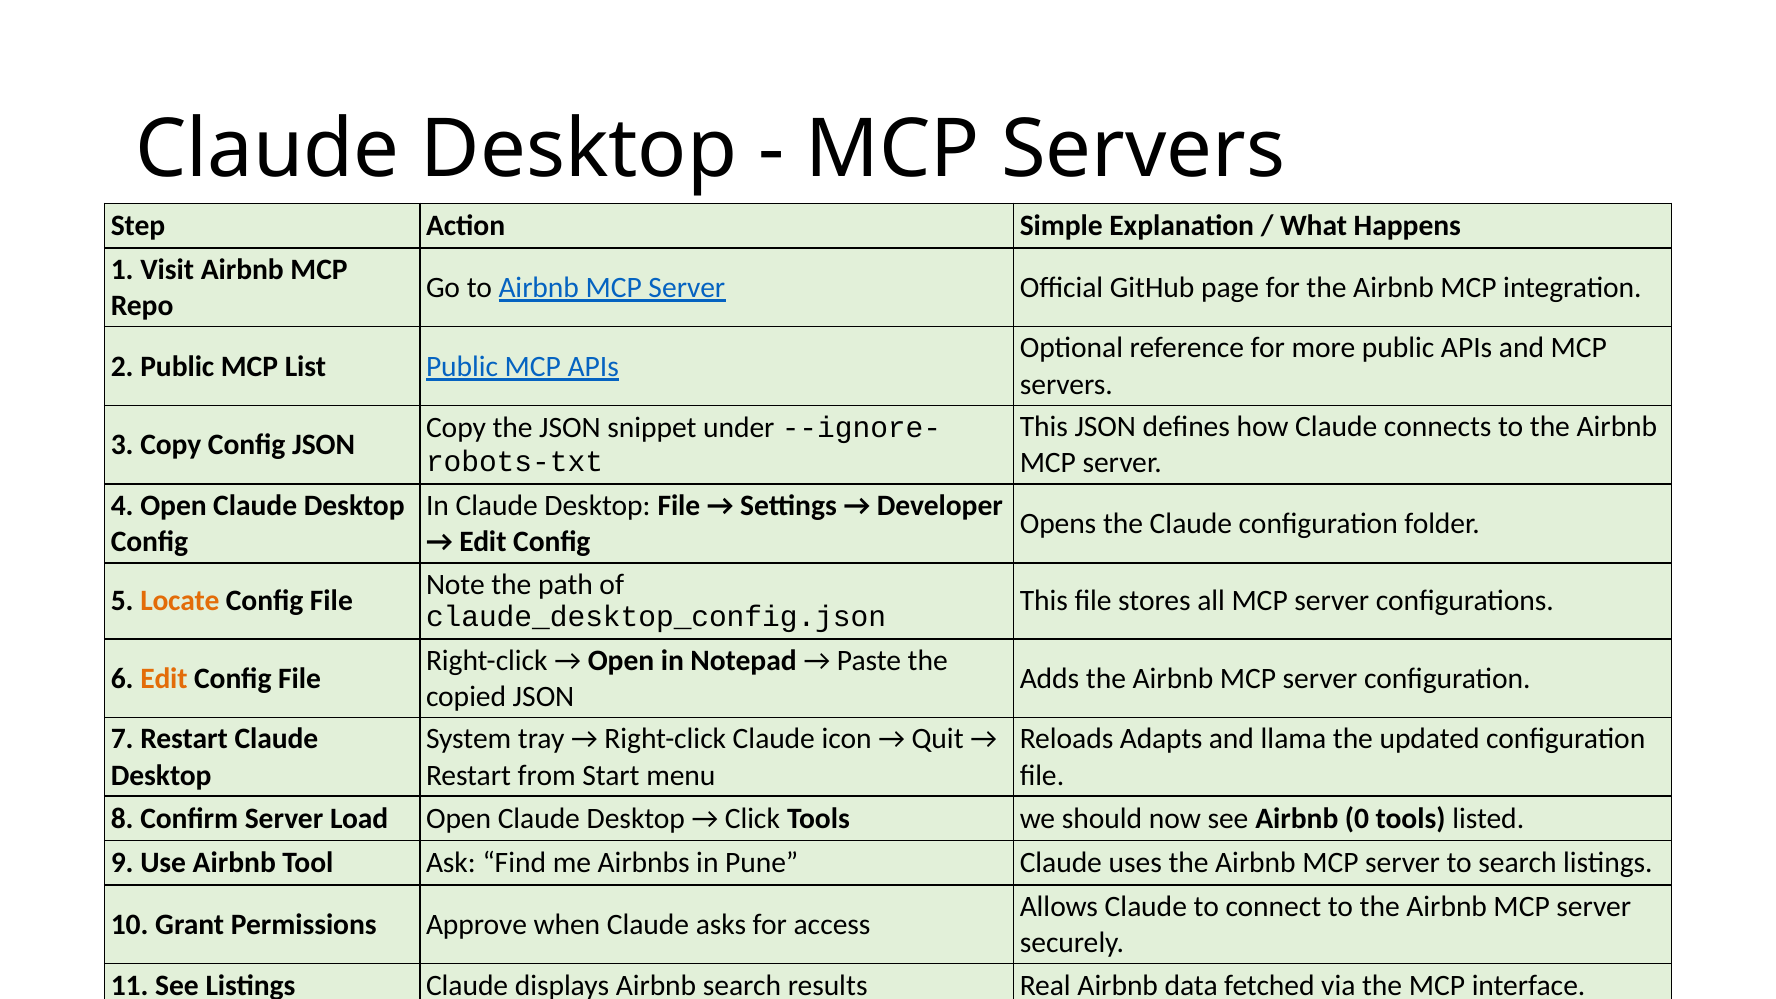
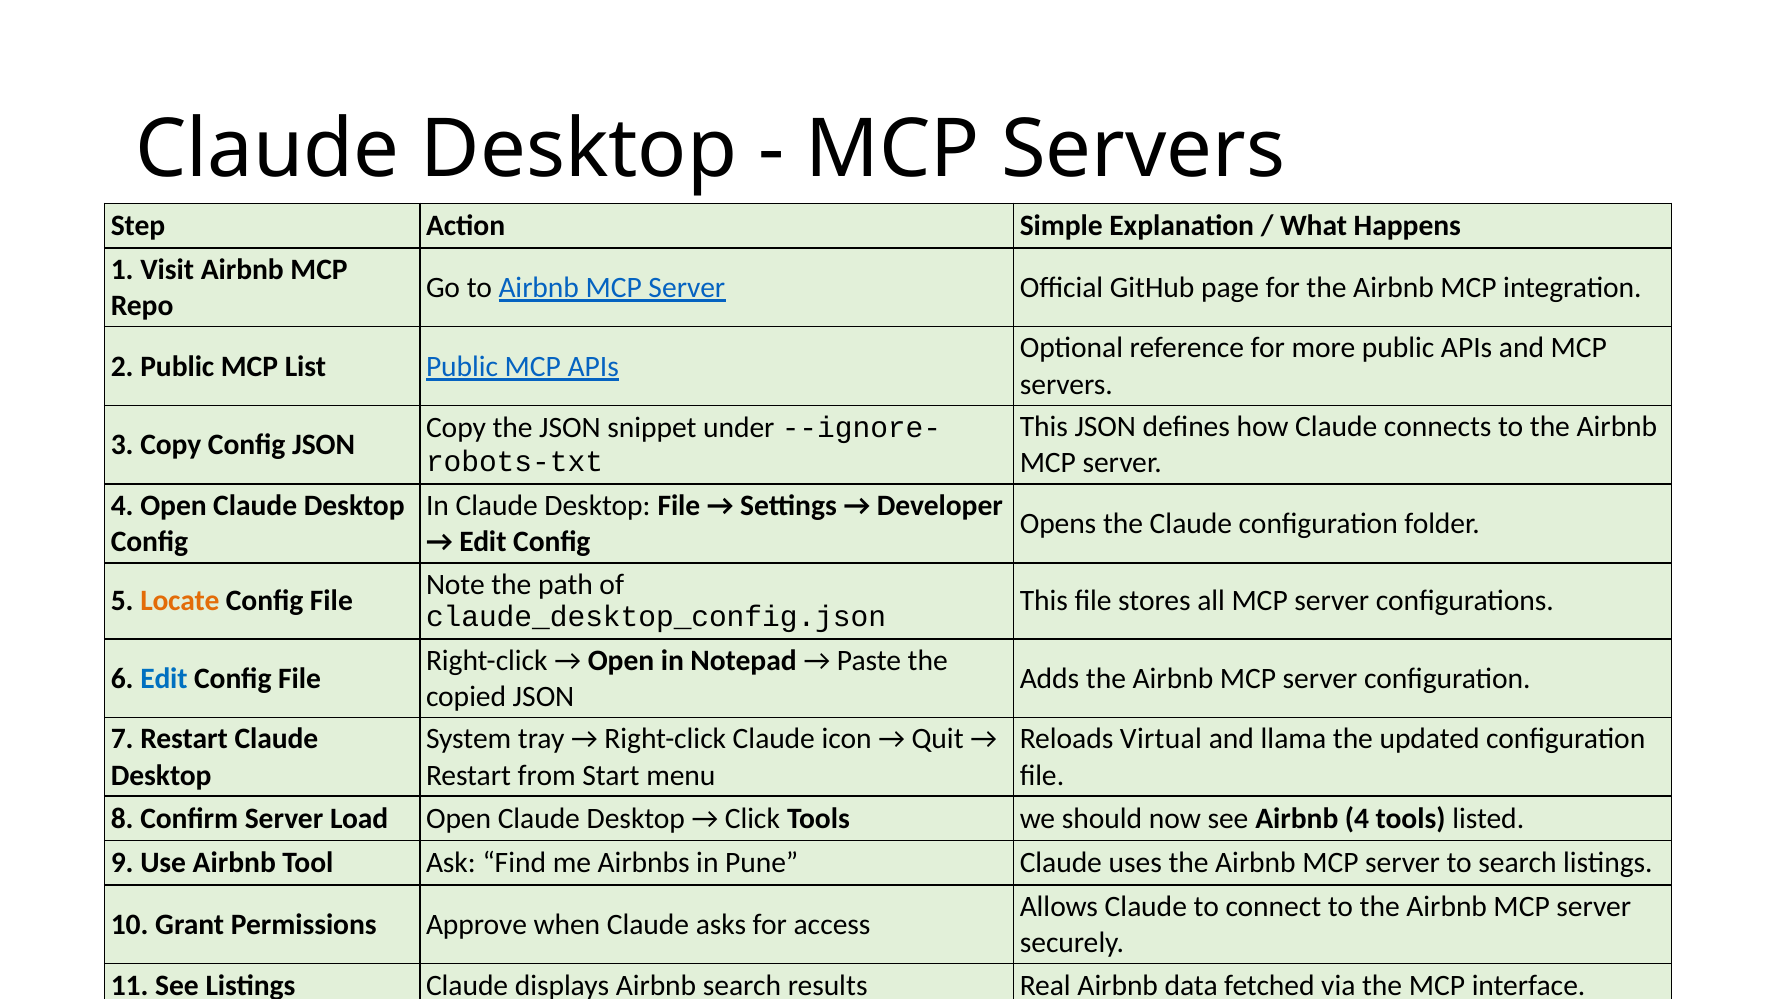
Edit at (164, 678) colour: orange -> blue
Adapts: Adapts -> Virtual
Airbnb 0: 0 -> 4
